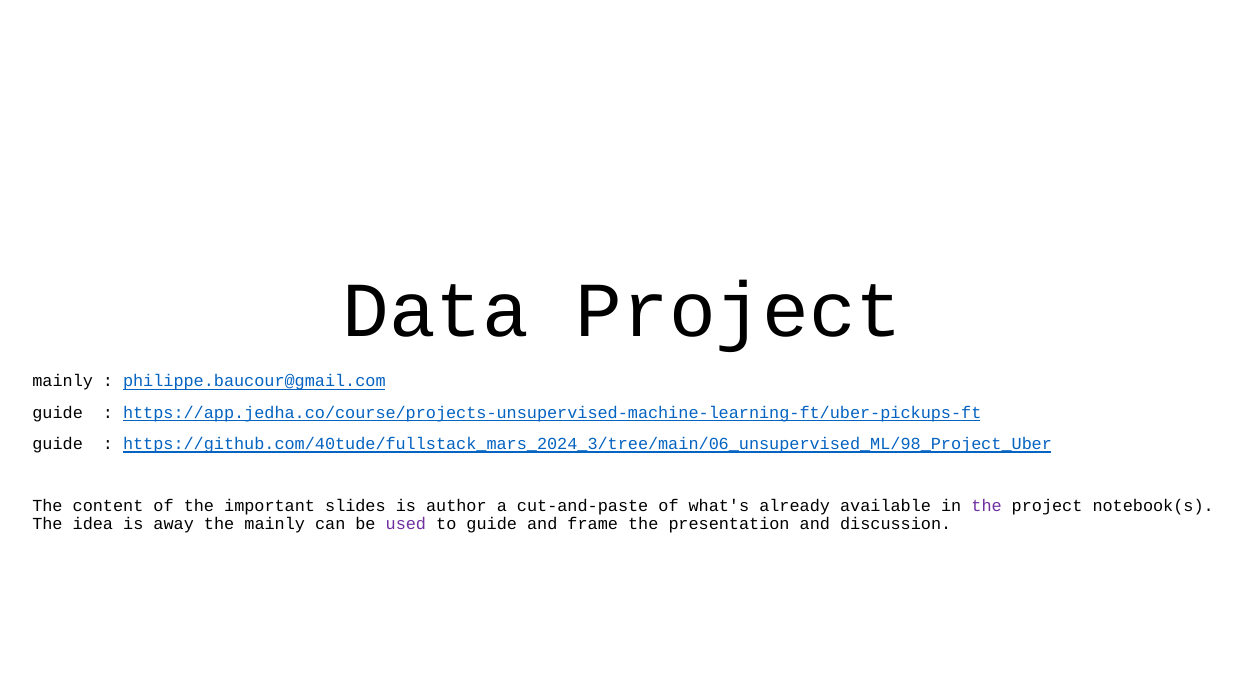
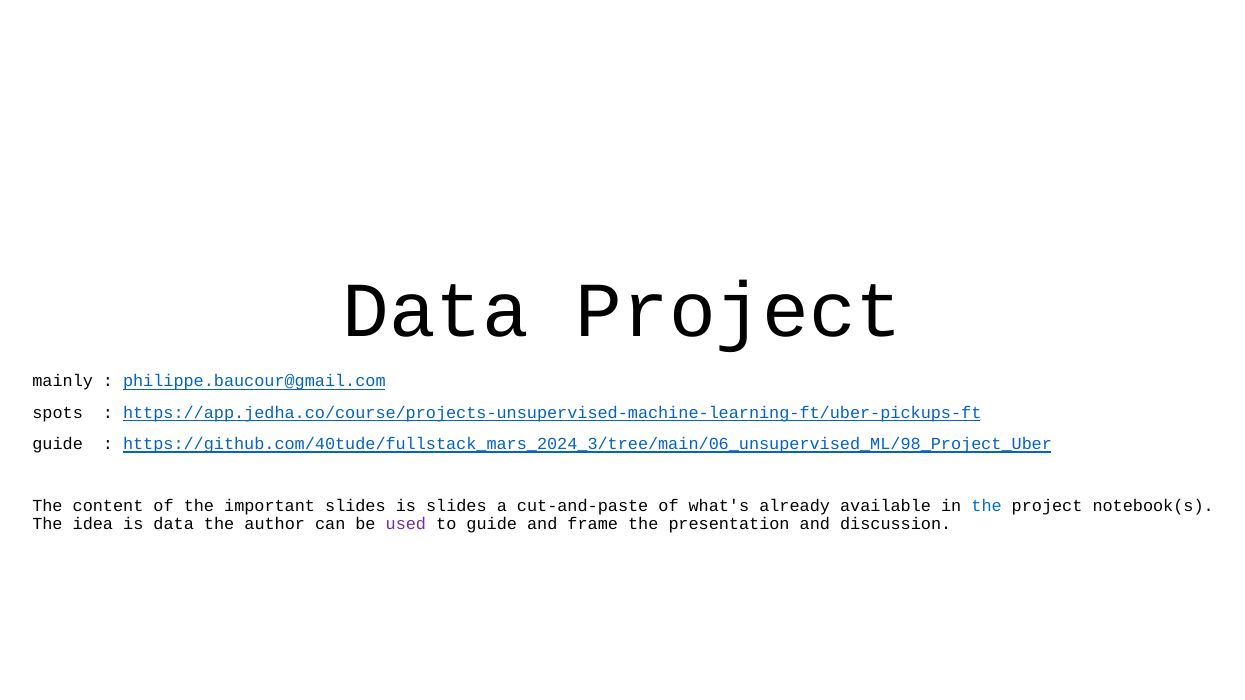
guide at (58, 413): guide -> spots
is author: author -> slides
the at (987, 506) colour: purple -> blue
is away: away -> data
the mainly: mainly -> author
